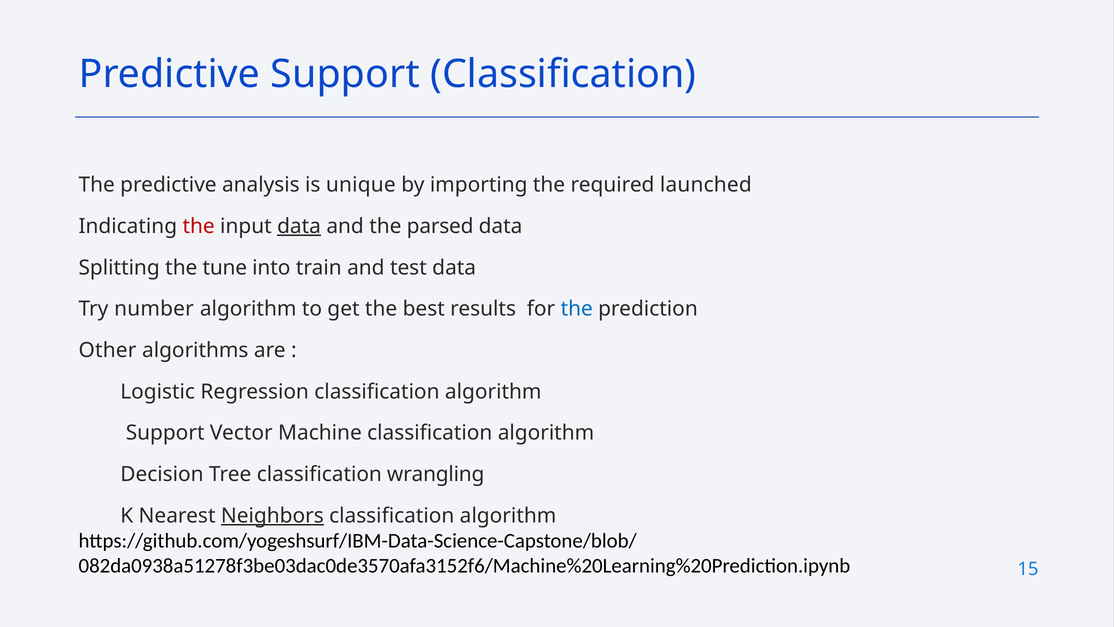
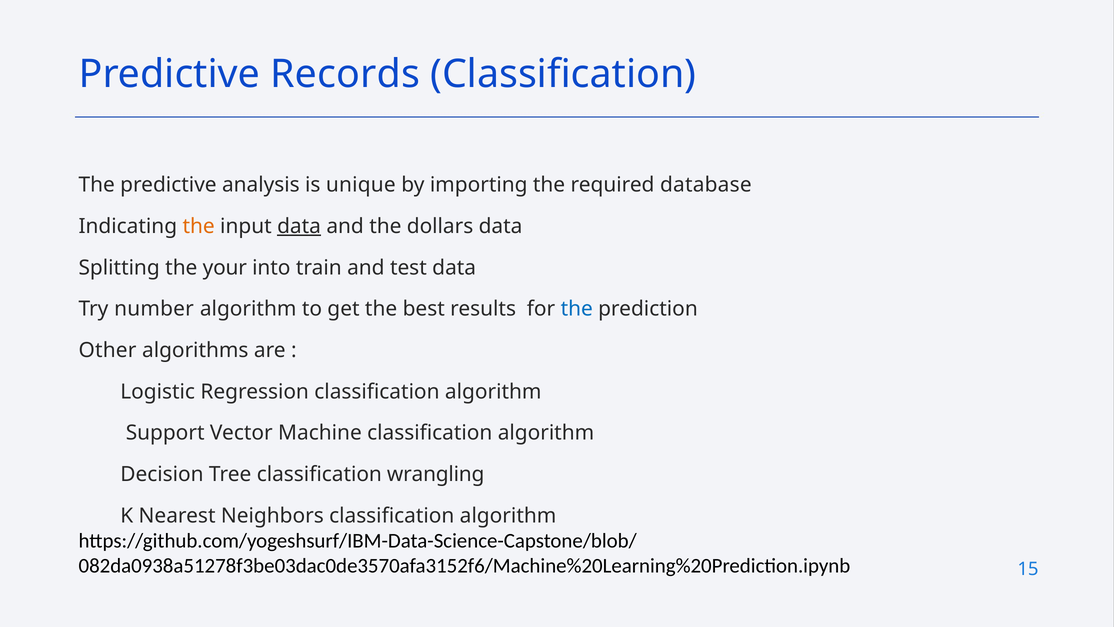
Predictive Support: Support -> Records
launched: launched -> database
the at (199, 226) colour: red -> orange
parsed: parsed -> dollars
tune: tune -> your
Neighbors underline: present -> none
